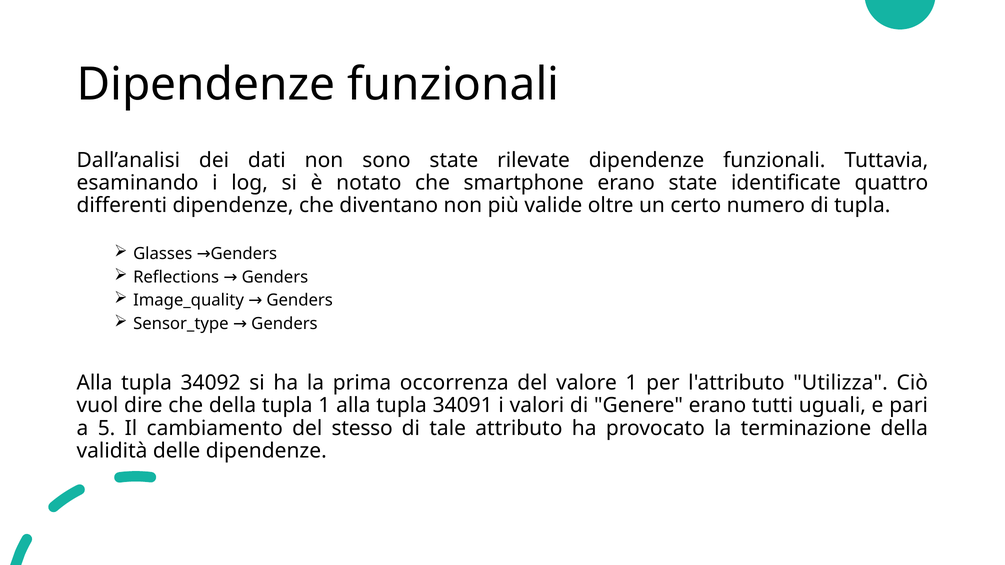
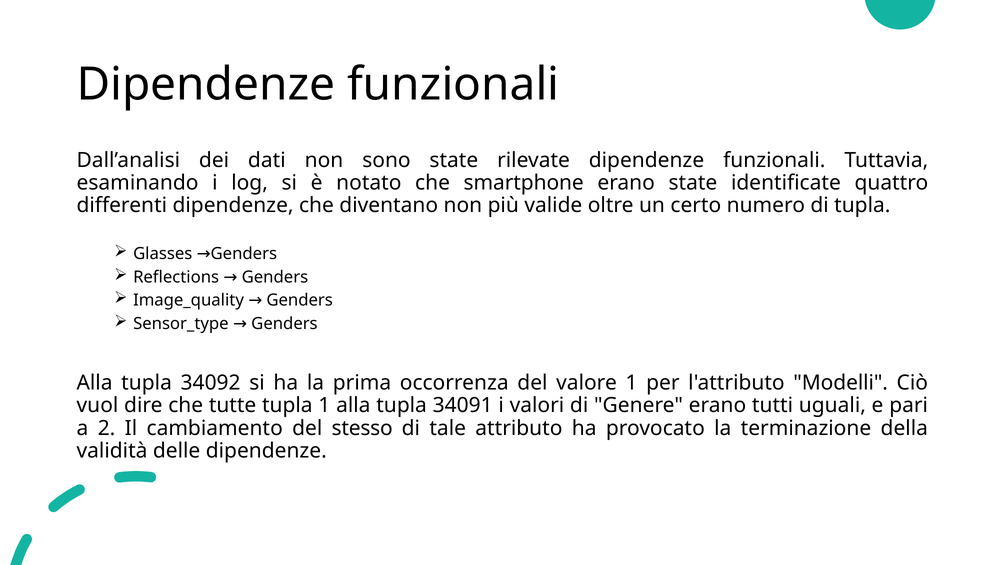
Utilizza: Utilizza -> Modelli
che della: della -> tutte
5: 5 -> 2
